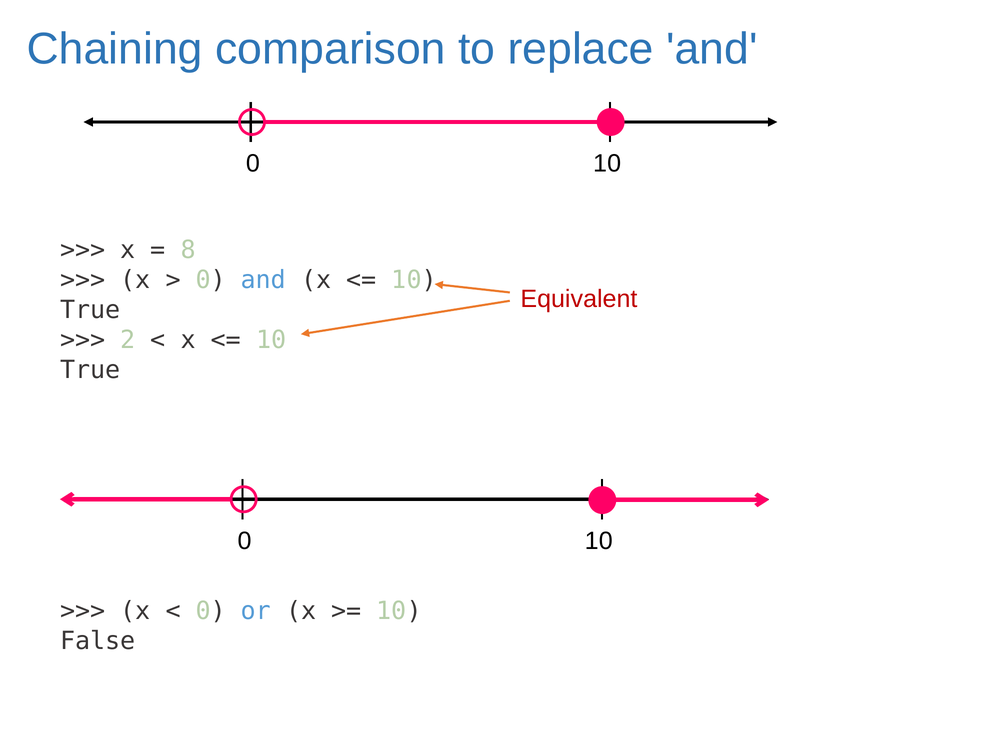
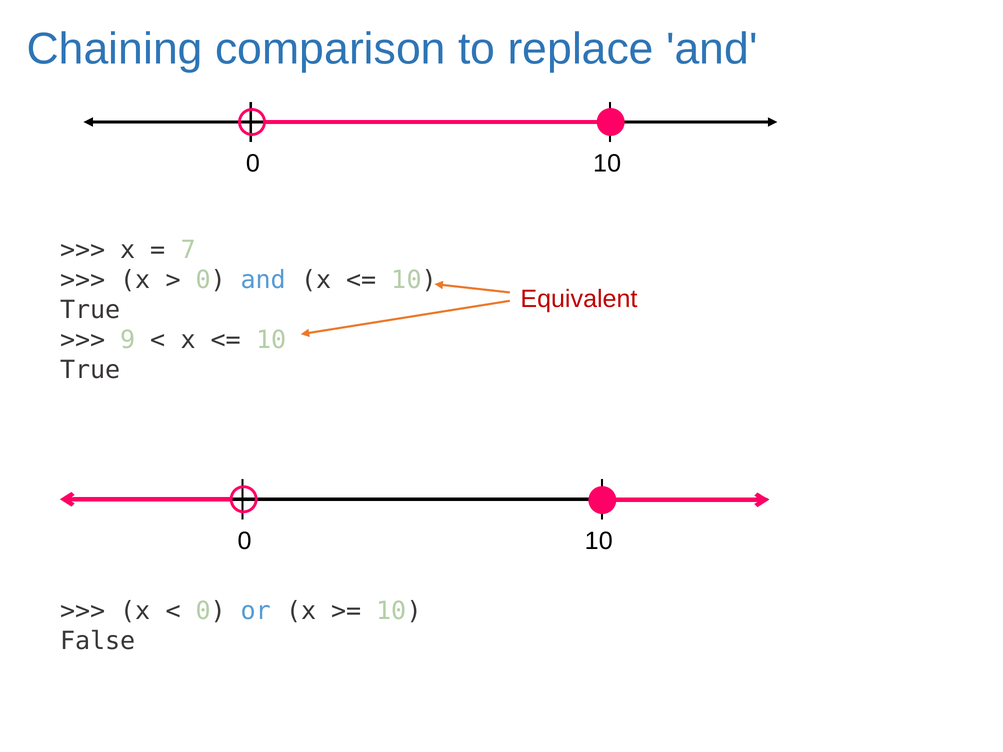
8: 8 -> 7
2: 2 -> 9
